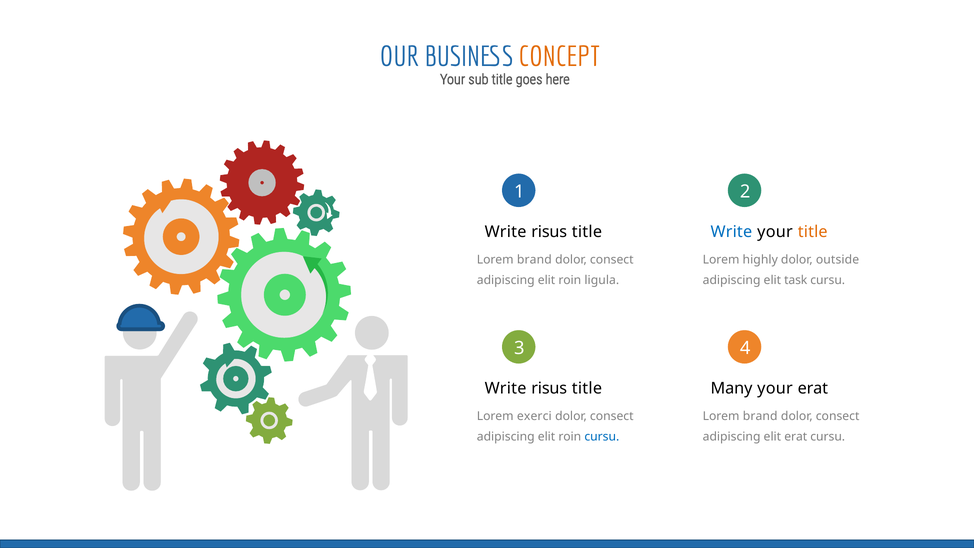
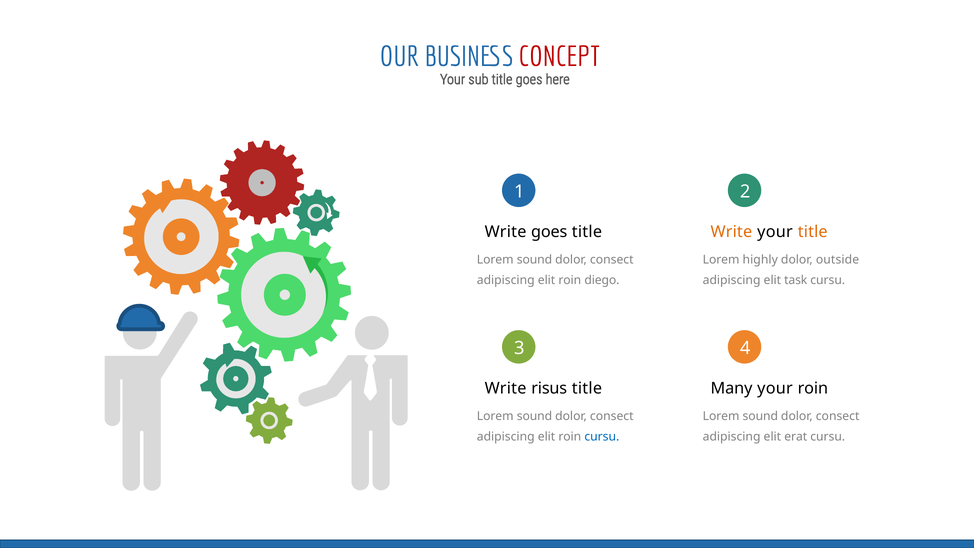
CONCEPT colour: orange -> red
risus at (549, 232): risus -> goes
Write at (731, 232) colour: blue -> orange
brand at (534, 260): brand -> sound
ligula: ligula -> diego
your erat: erat -> roin
exerci at (534, 416): exerci -> sound
brand at (760, 416): brand -> sound
